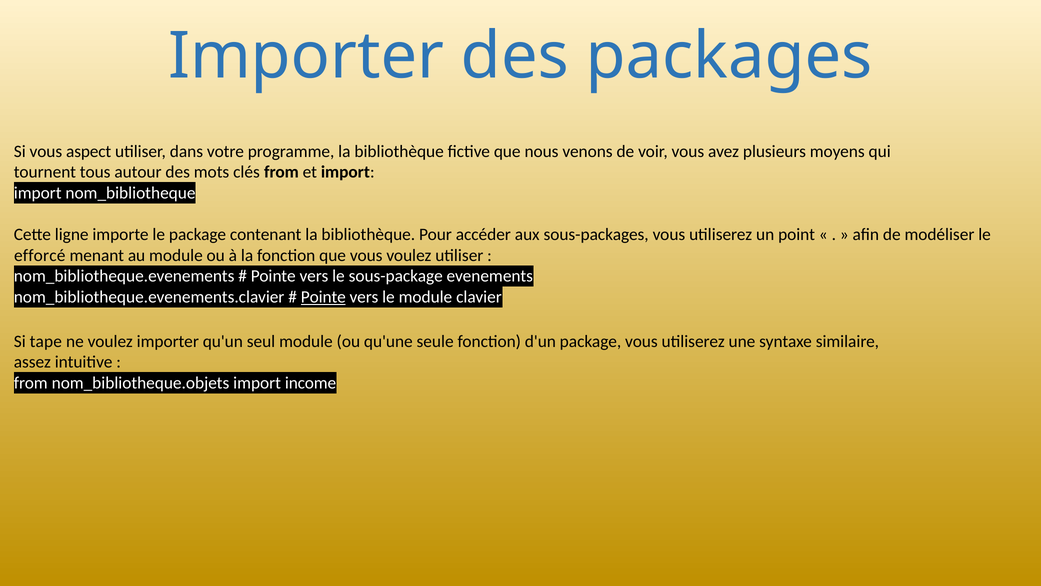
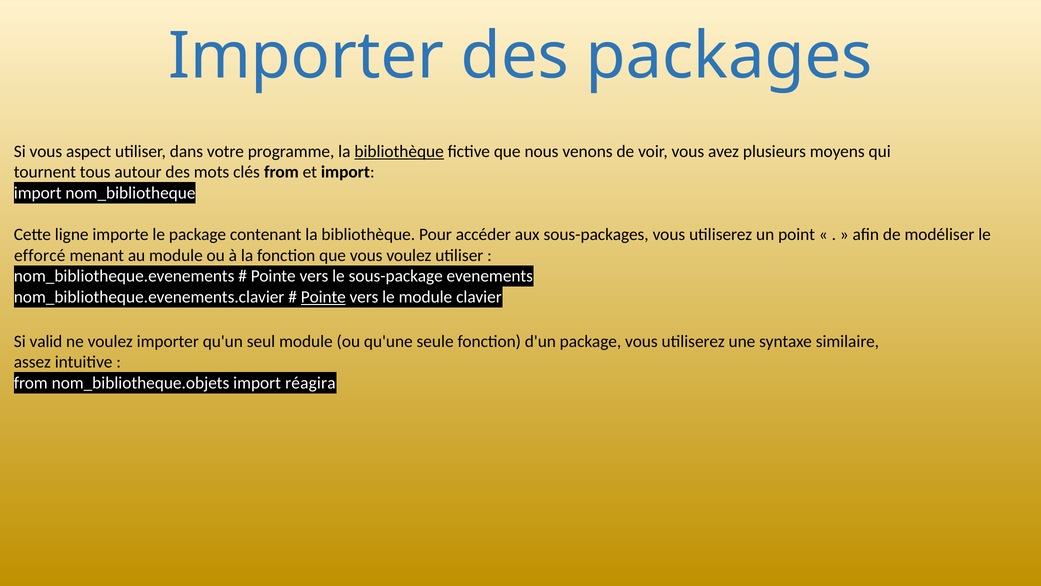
bibliothèque at (399, 151) underline: none -> present
tape: tape -> valid
income: income -> réagira
